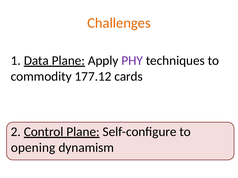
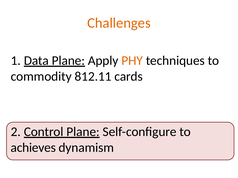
PHY colour: purple -> orange
177.12: 177.12 -> 812.11
opening: opening -> achieves
